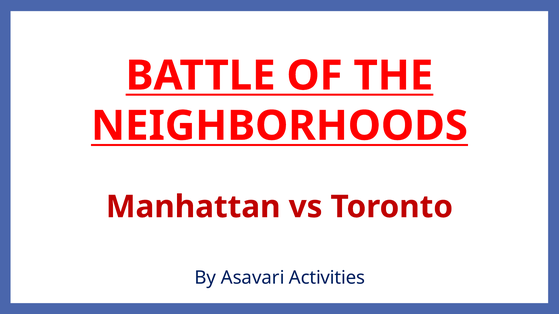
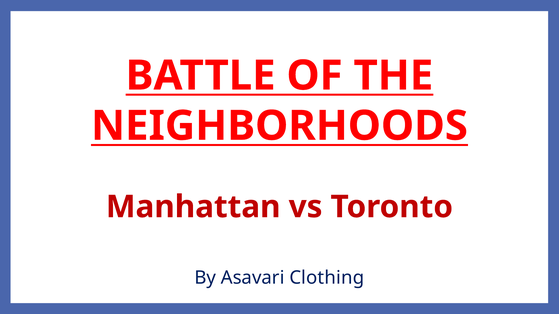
Activities: Activities -> Clothing
